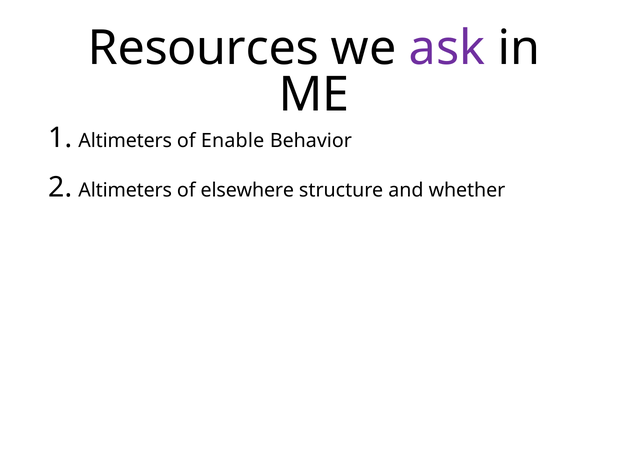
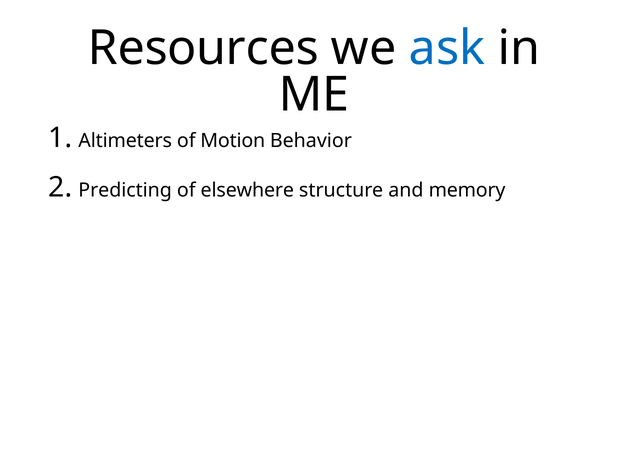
ask colour: purple -> blue
Enable: Enable -> Motion
Altimeters at (125, 190): Altimeters -> Predicting
whether: whether -> memory
